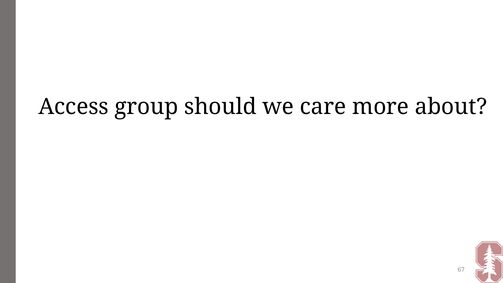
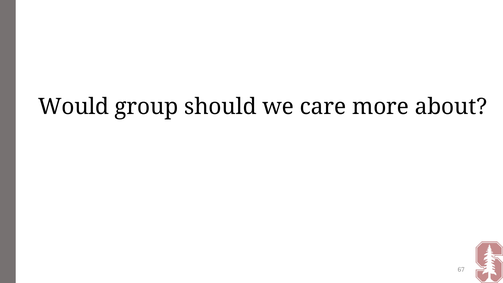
Access: Access -> Would
